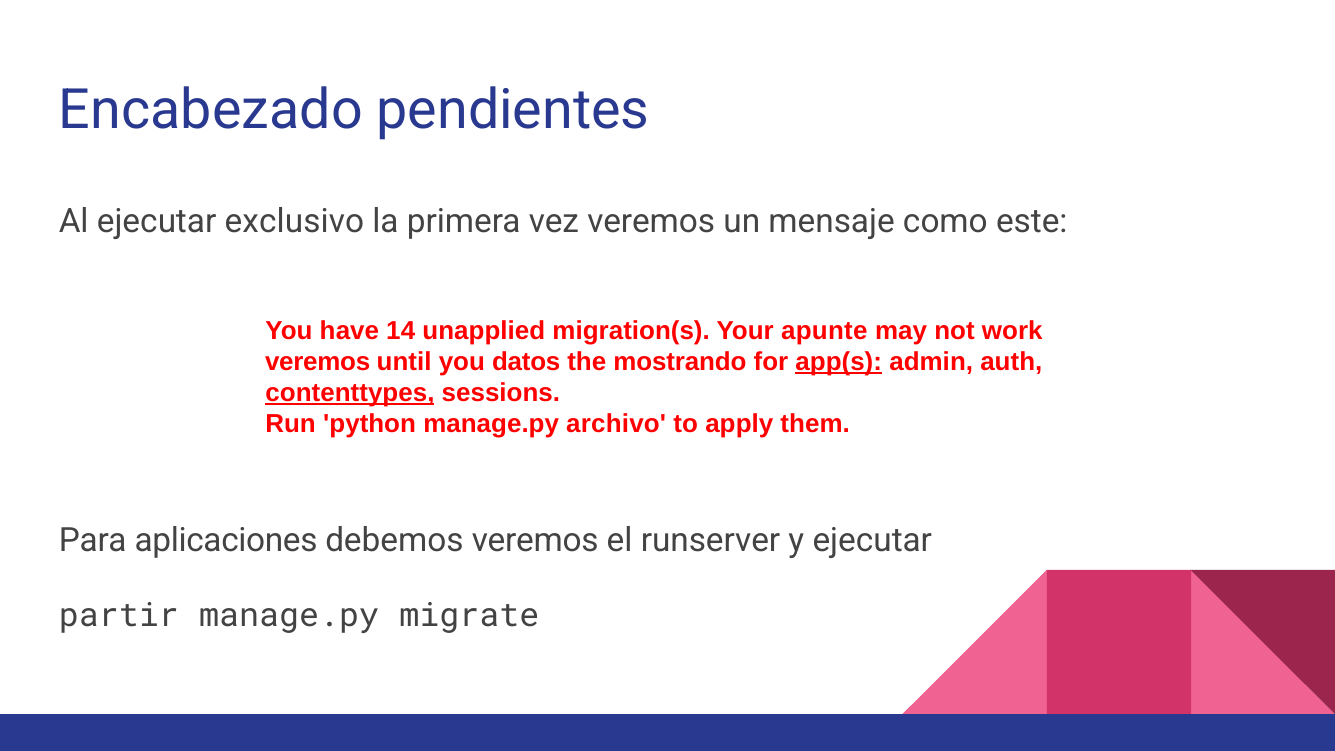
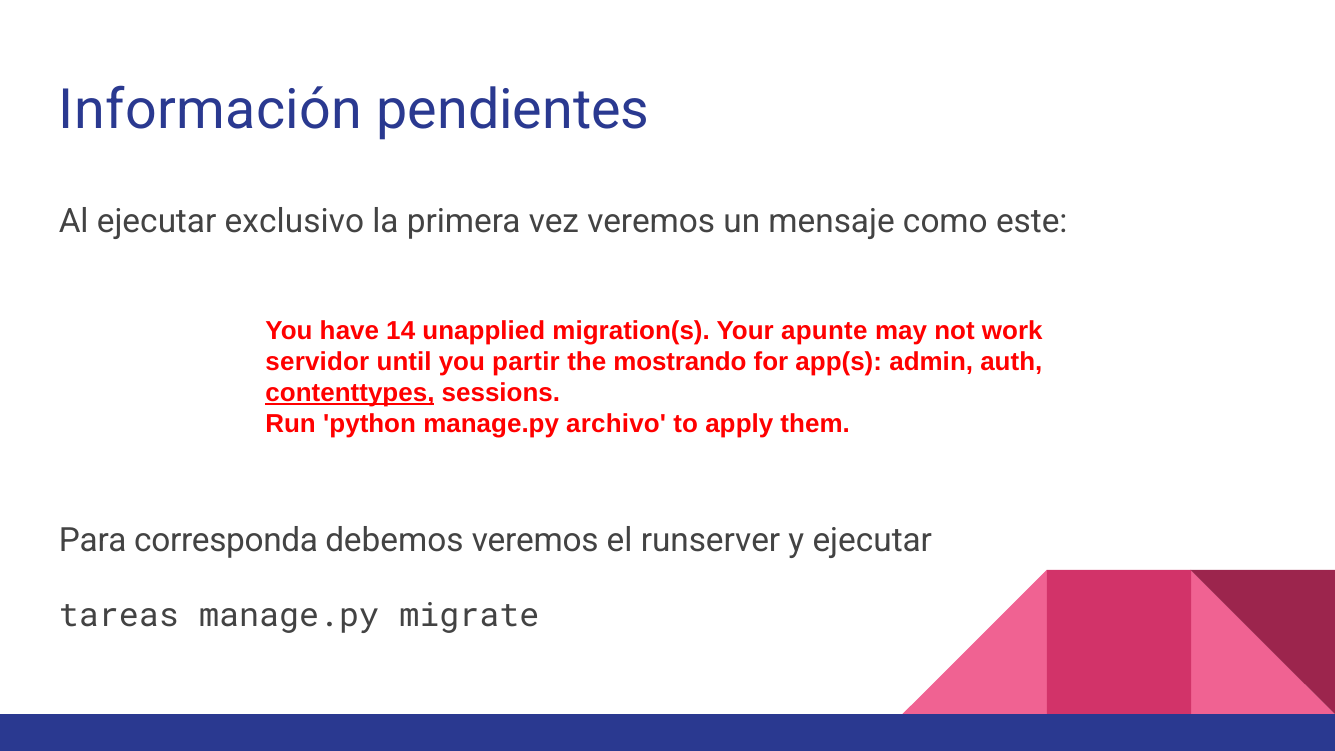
Encabezado: Encabezado -> Información
veremos at (318, 362): veremos -> servidor
datos: datos -> partir
app(s underline: present -> none
aplicaciones: aplicaciones -> corresponda
partir: partir -> tareas
